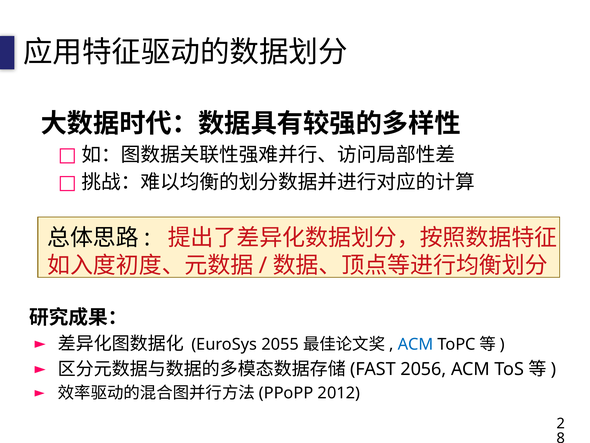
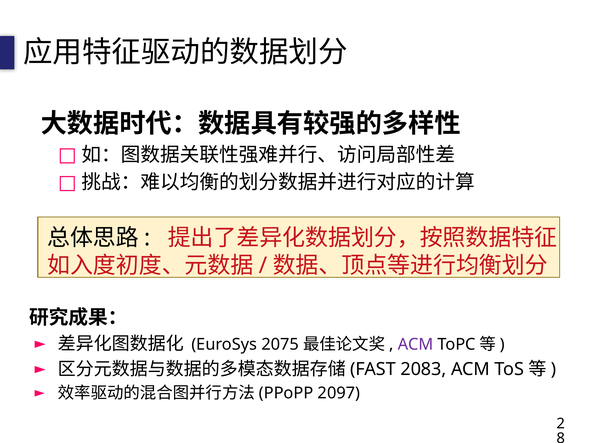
2055: 2055 -> 2075
ACM at (415, 344) colour: blue -> purple
2056: 2056 -> 2083
2012: 2012 -> 2097
